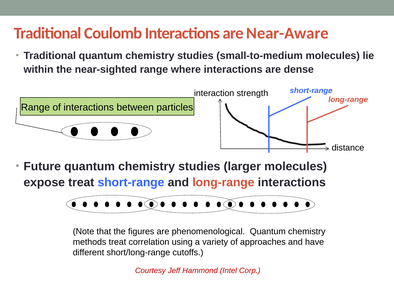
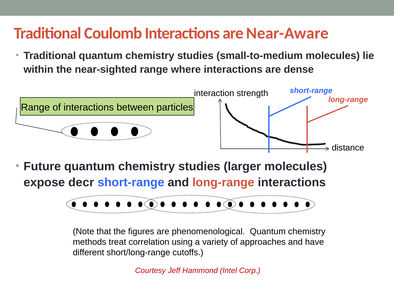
expose treat: treat -> decr
